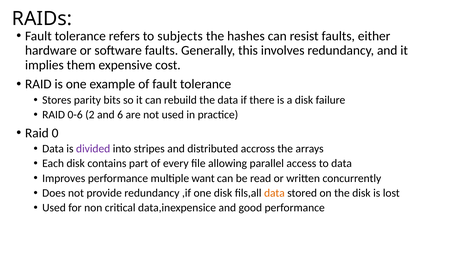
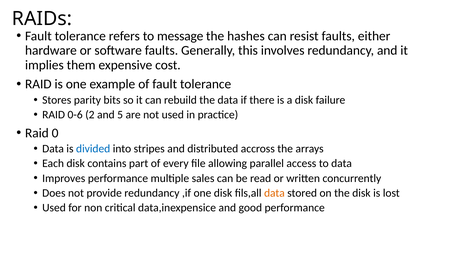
subjects: subjects -> message
6: 6 -> 5
divided colour: purple -> blue
want: want -> sales
